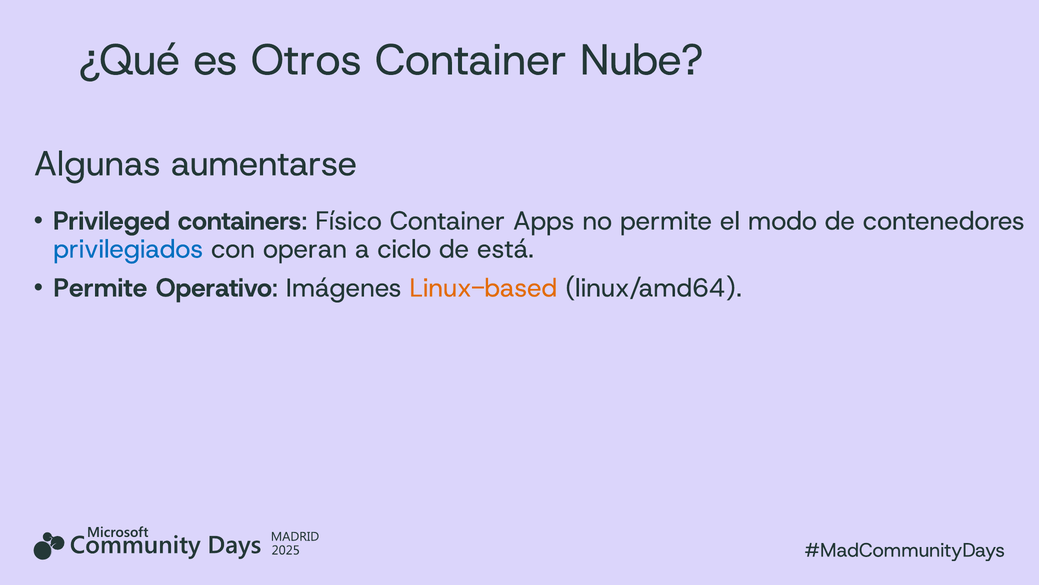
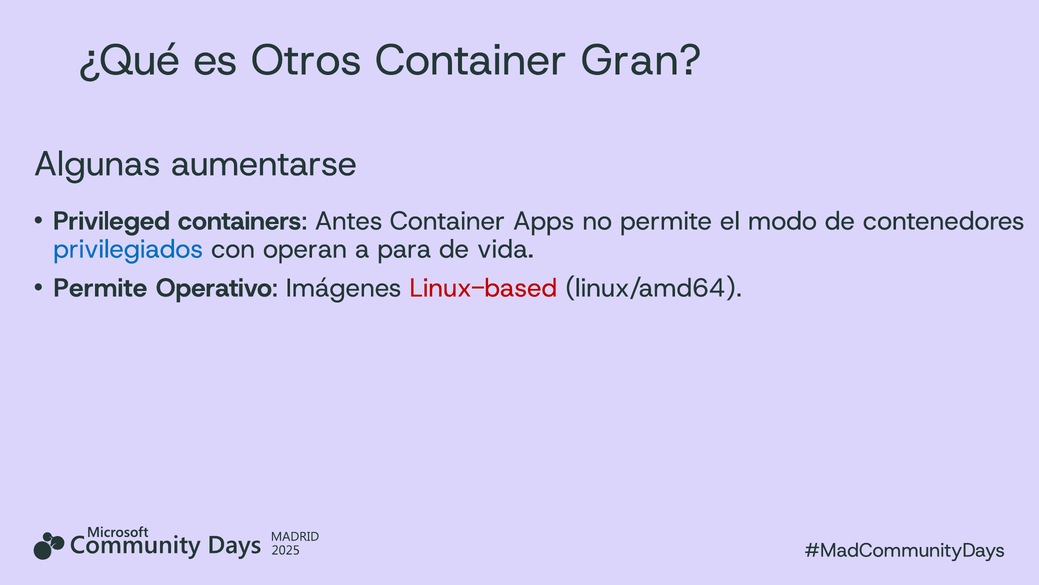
Nube: Nube -> Gran
Físico: Físico -> Antes
ciclo: ciclo -> para
está: está -> vida
Linux-based colour: orange -> red
